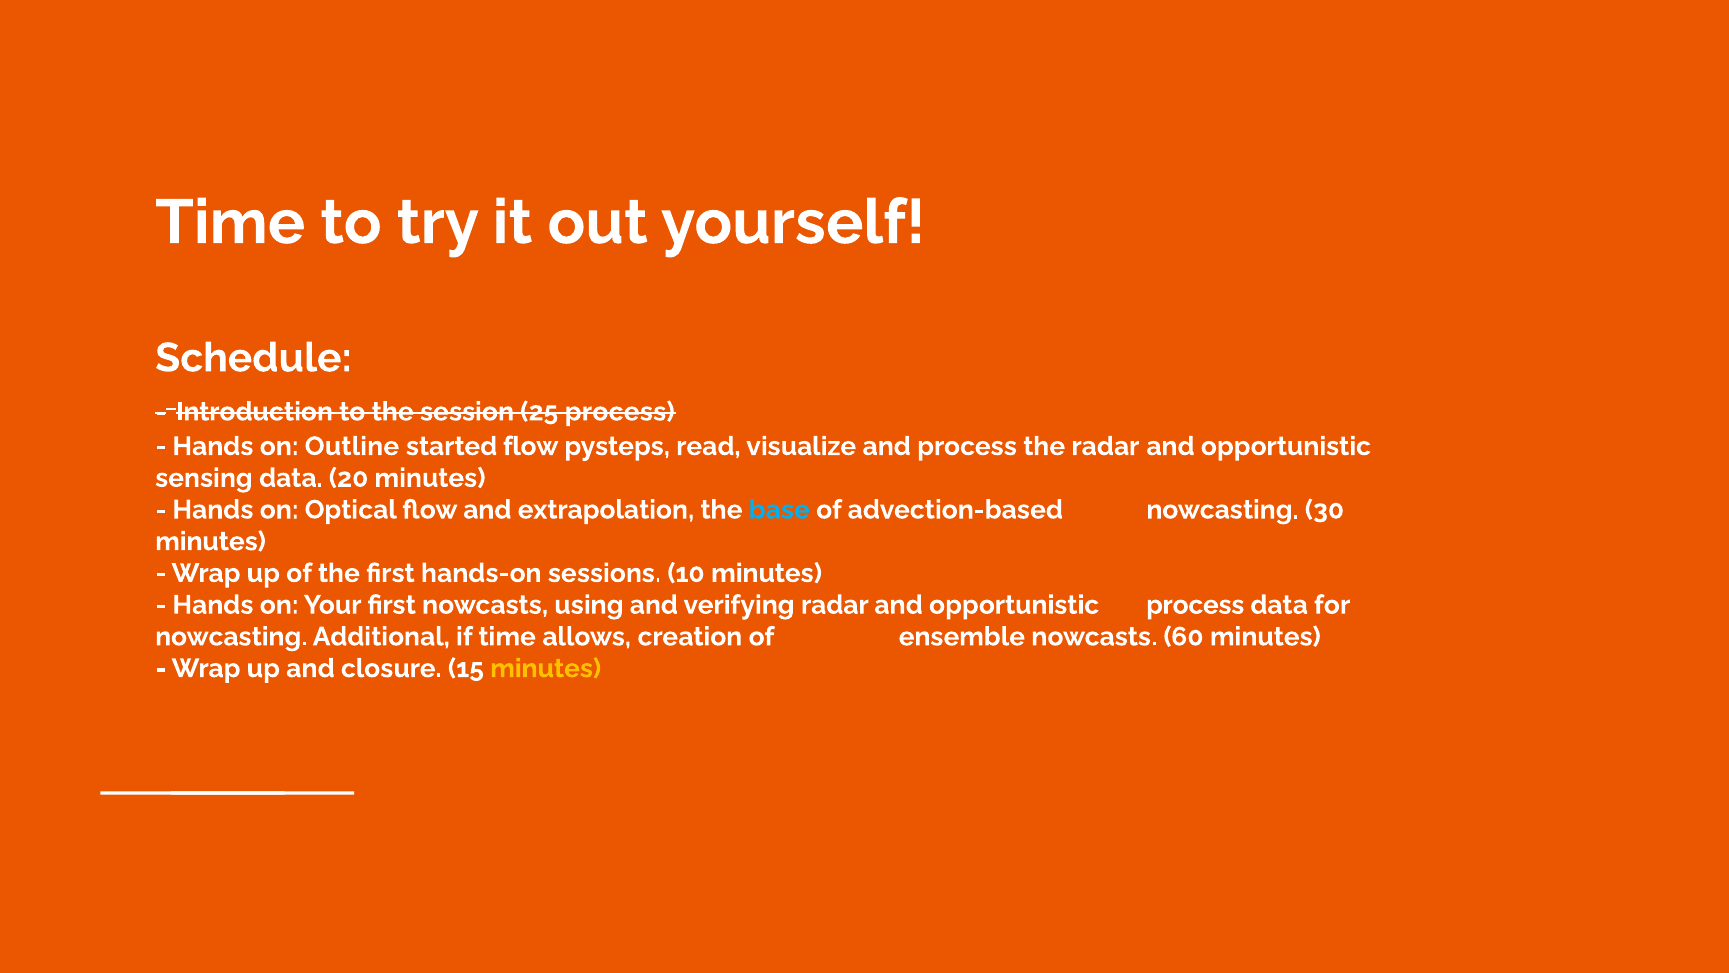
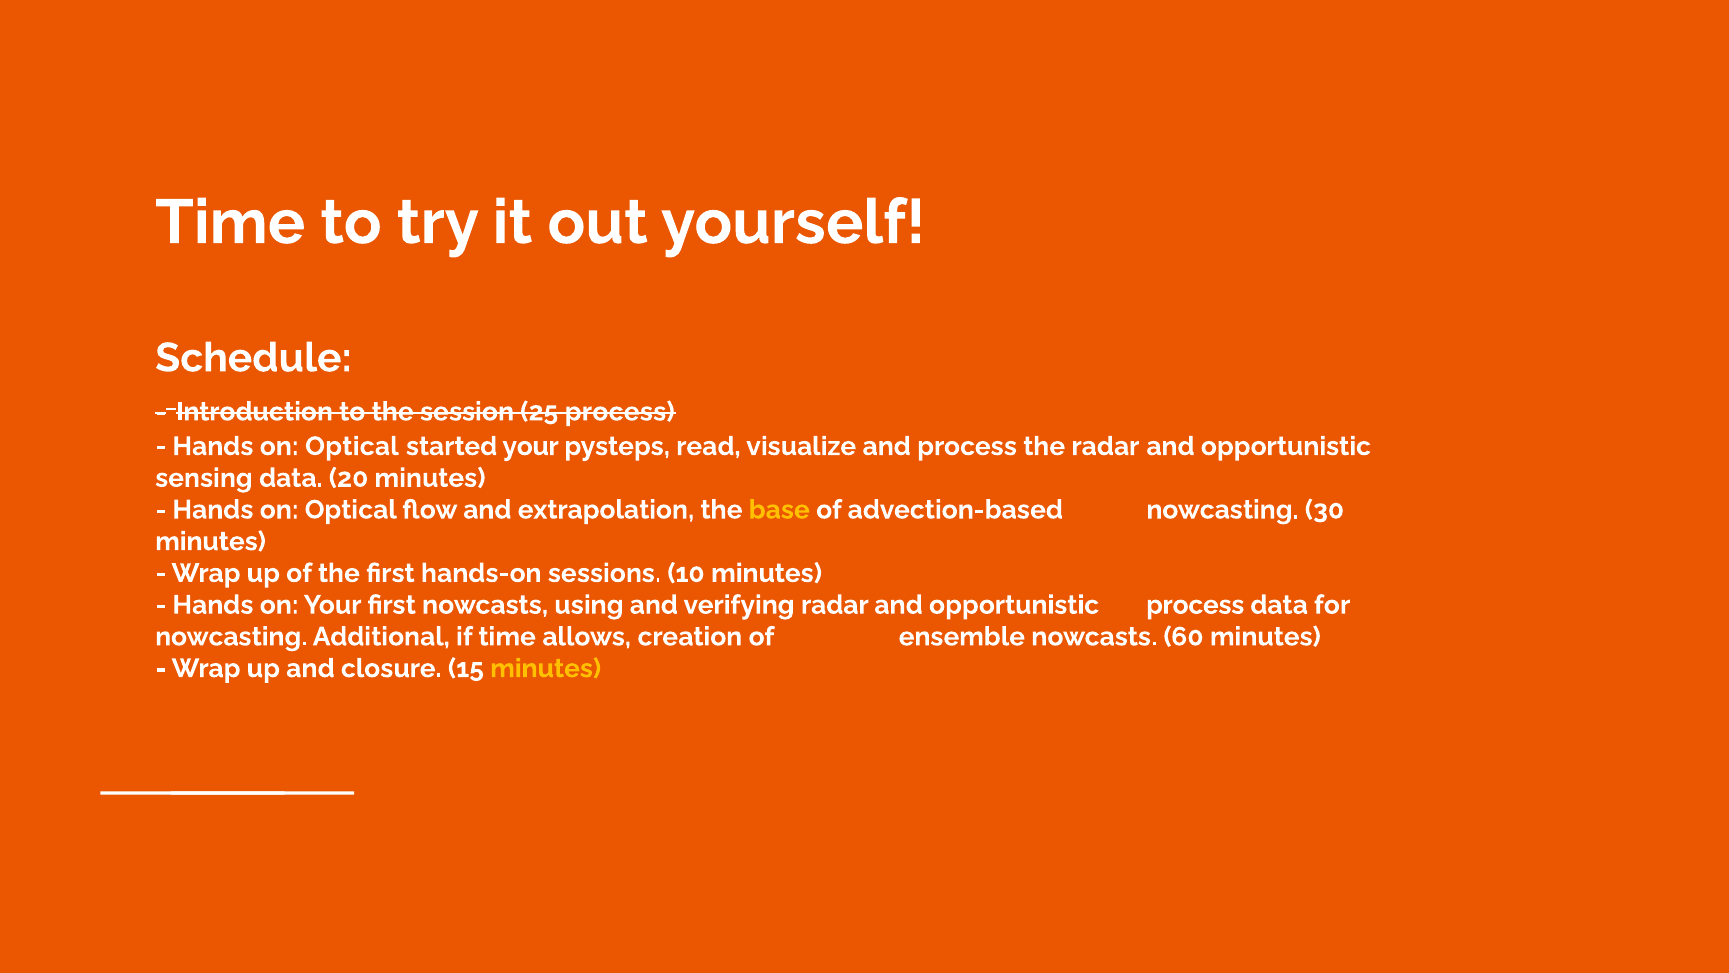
Outline at (352, 446): Outline -> Optical
started flow: flow -> your
base colour: light blue -> yellow
